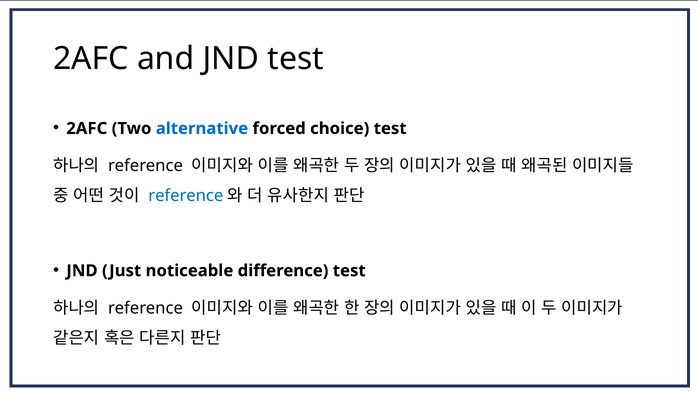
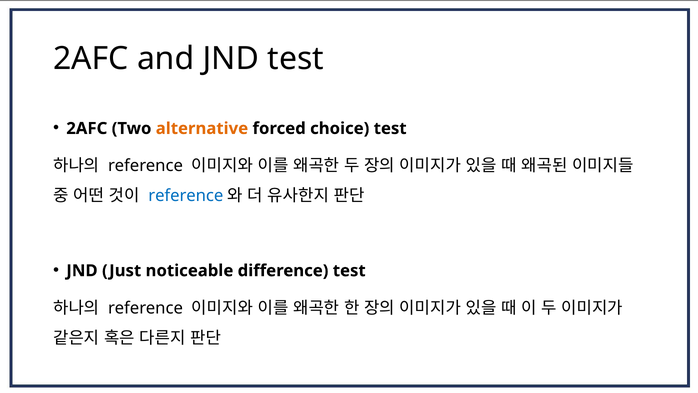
alternative colour: blue -> orange
